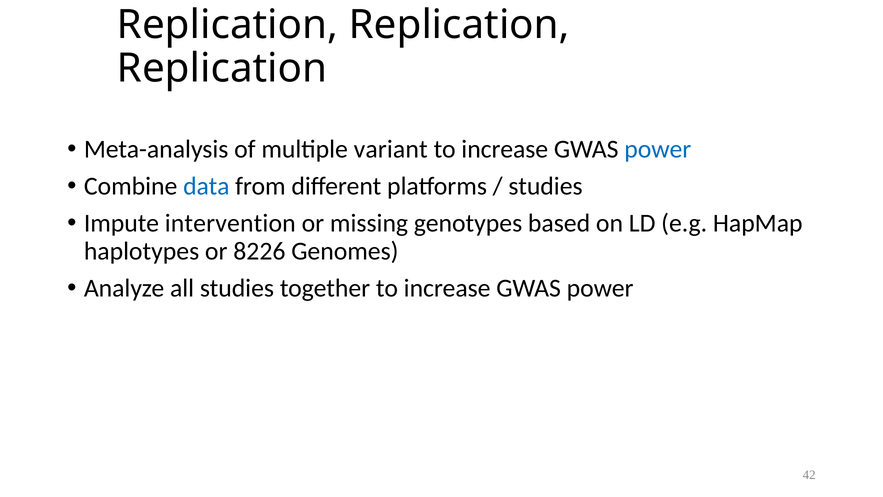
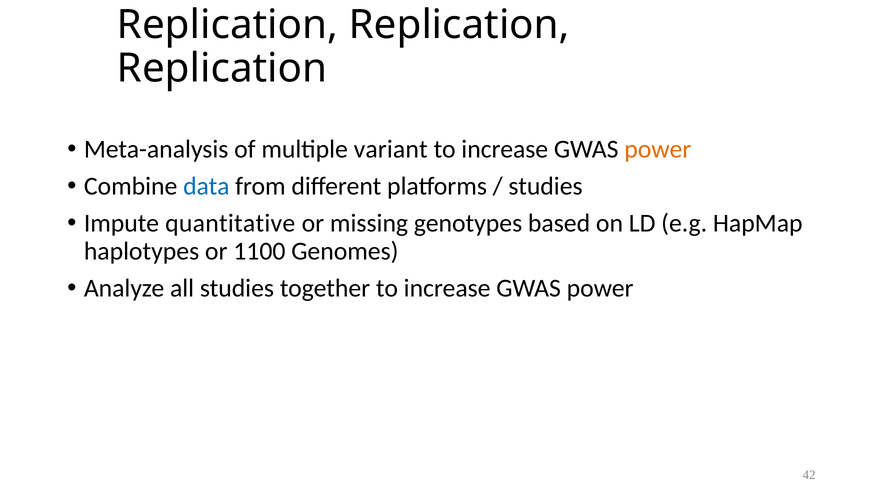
power at (658, 149) colour: blue -> orange
intervention: intervention -> quantitative
8226: 8226 -> 1100
